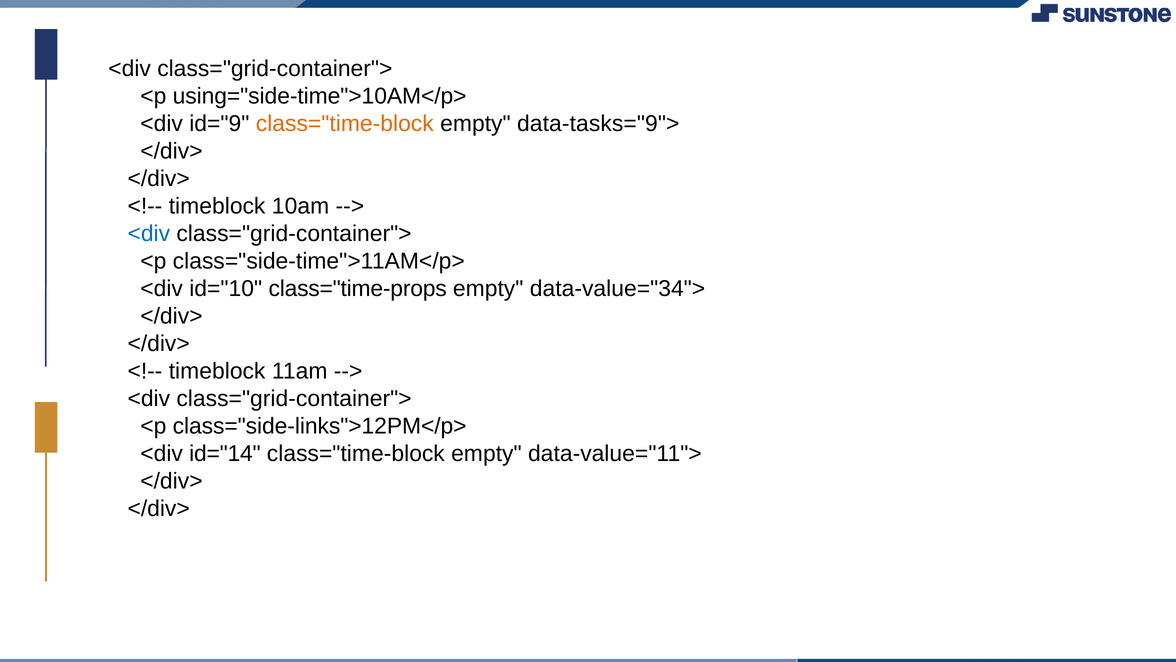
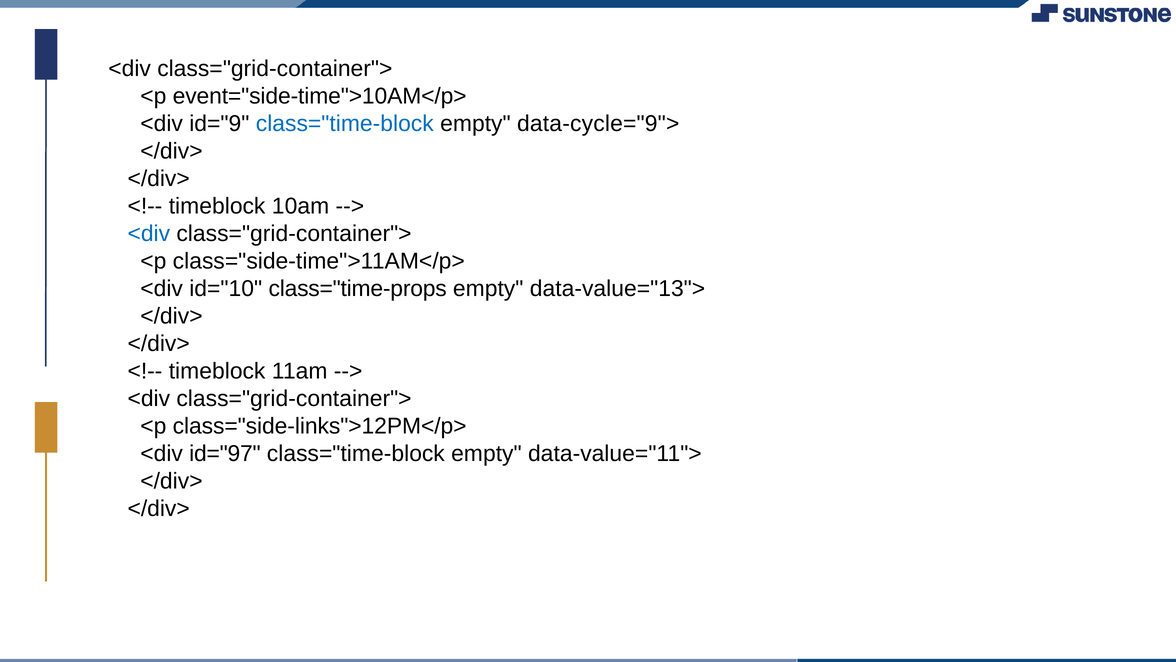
using="side-time">10AM</p>: using="side-time">10AM</p> -> event="side-time">10AM</p>
class="time-block at (345, 124) colour: orange -> blue
data-tasks="9">: data-tasks="9"> -> data-cycle="9">
data-value="34">: data-value="34"> -> data-value="13">
id="14: id="14 -> id="97
